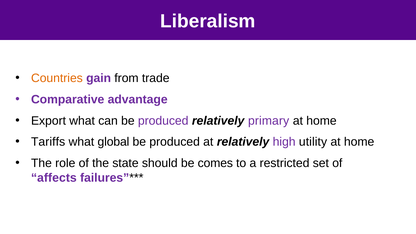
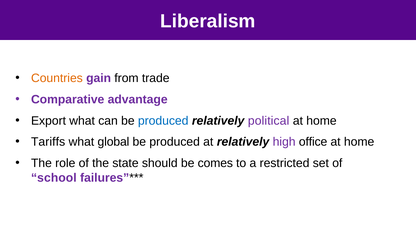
produced at (163, 121) colour: purple -> blue
primary: primary -> political
utility: utility -> office
affects: affects -> school
